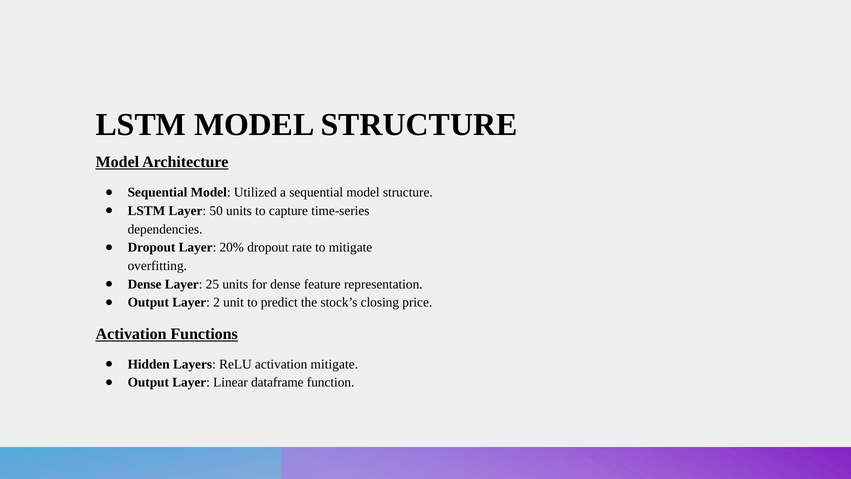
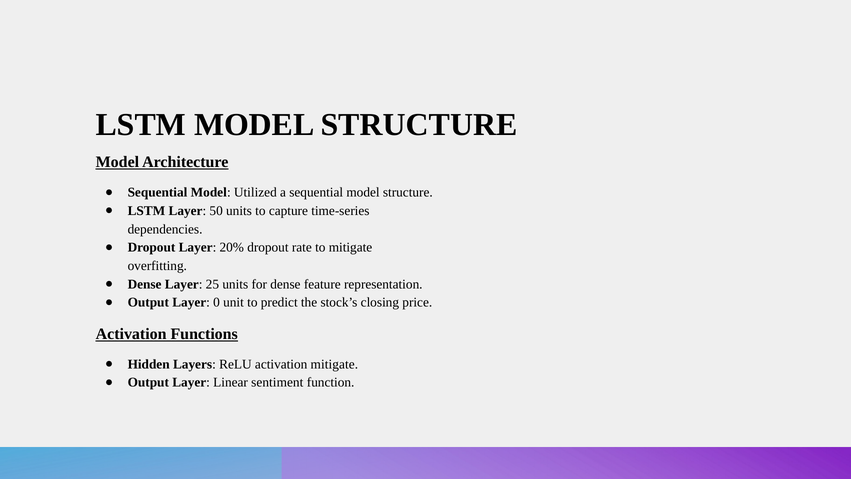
2: 2 -> 0
dataframe: dataframe -> sentiment
